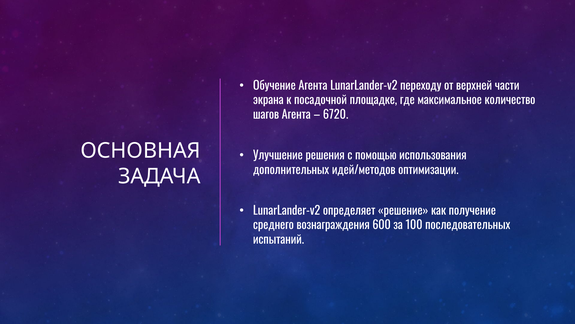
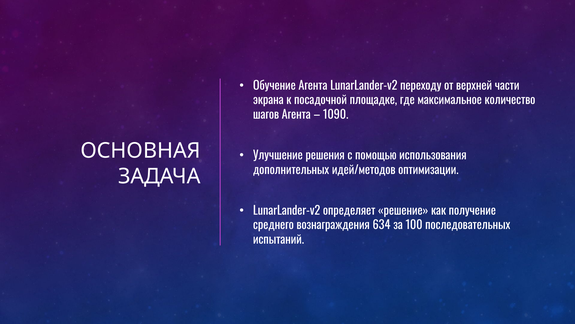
6720: 6720 -> 1090
600: 600 -> 634
